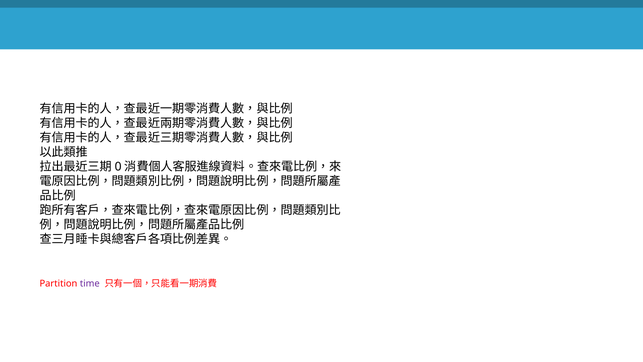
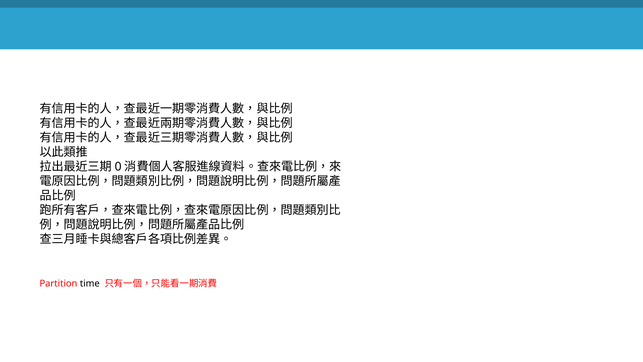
time colour: purple -> black
